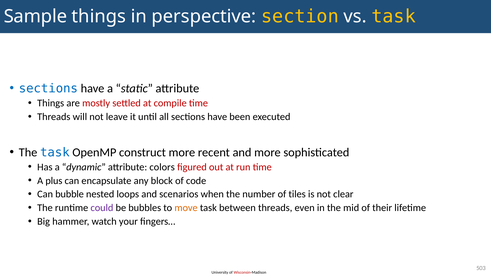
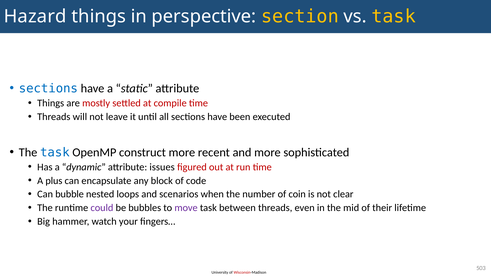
Sample: Sample -> Hazard
colors: colors -> issues
tiles: tiles -> coin
move colour: orange -> purple
